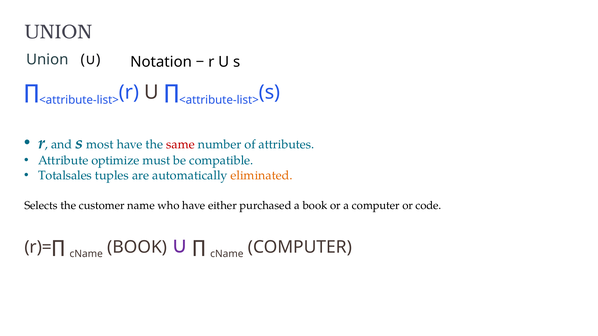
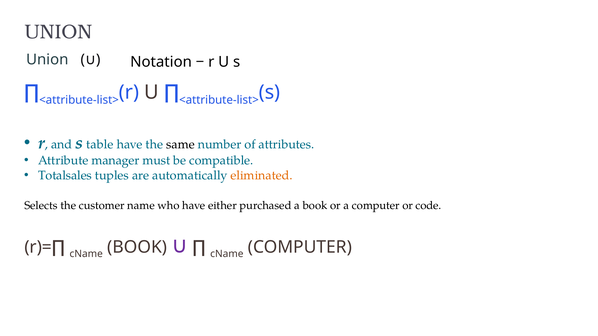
most: most -> table
same colour: red -> black
optimize: optimize -> manager
